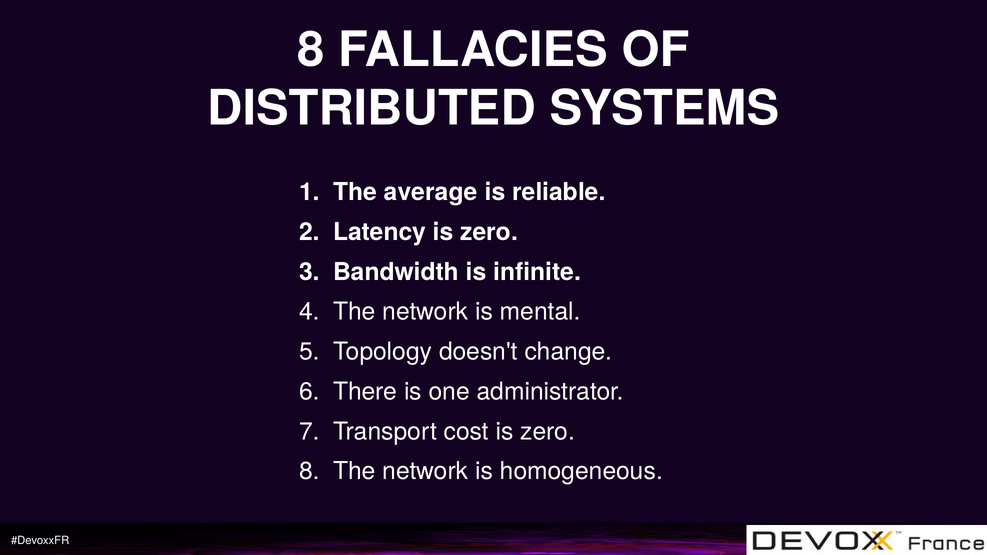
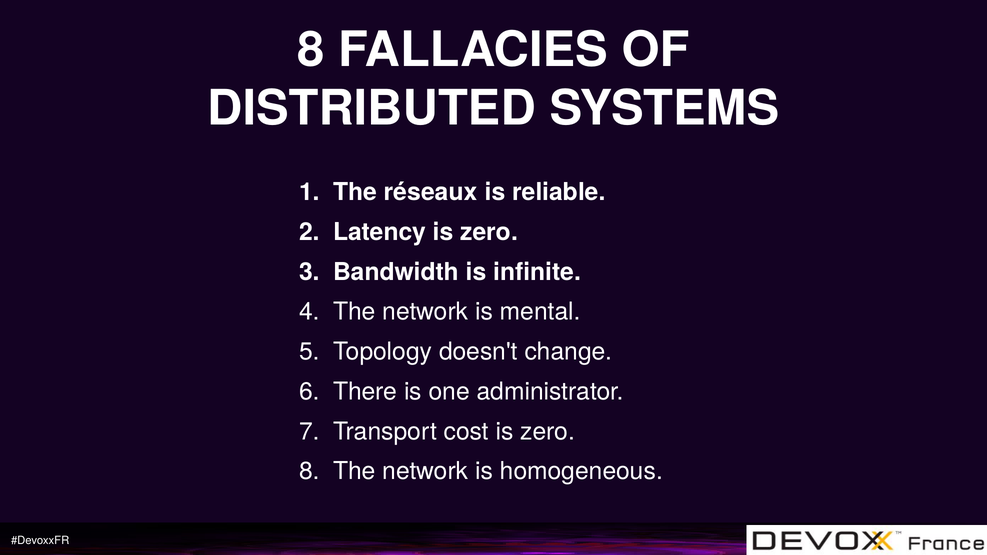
average: average -> réseaux
